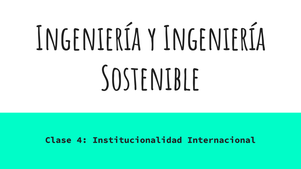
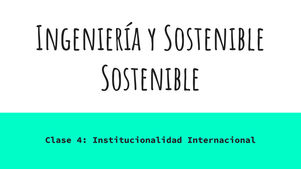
y Ingeniería: Ingeniería -> Sostenible
